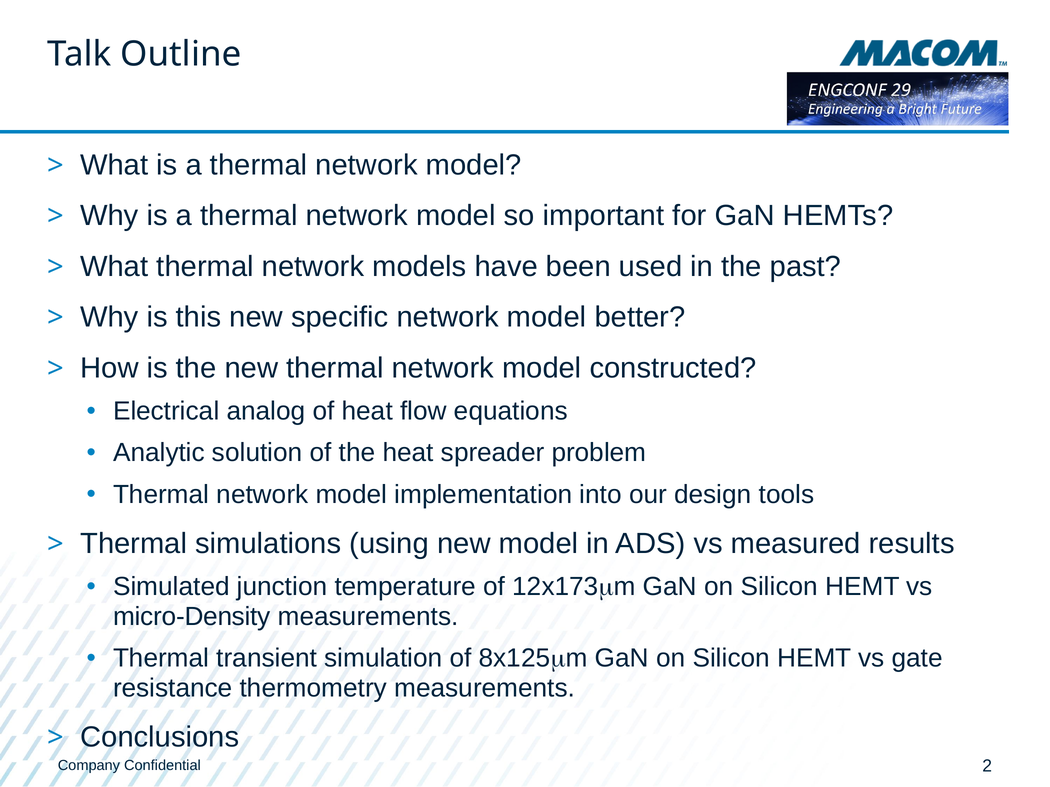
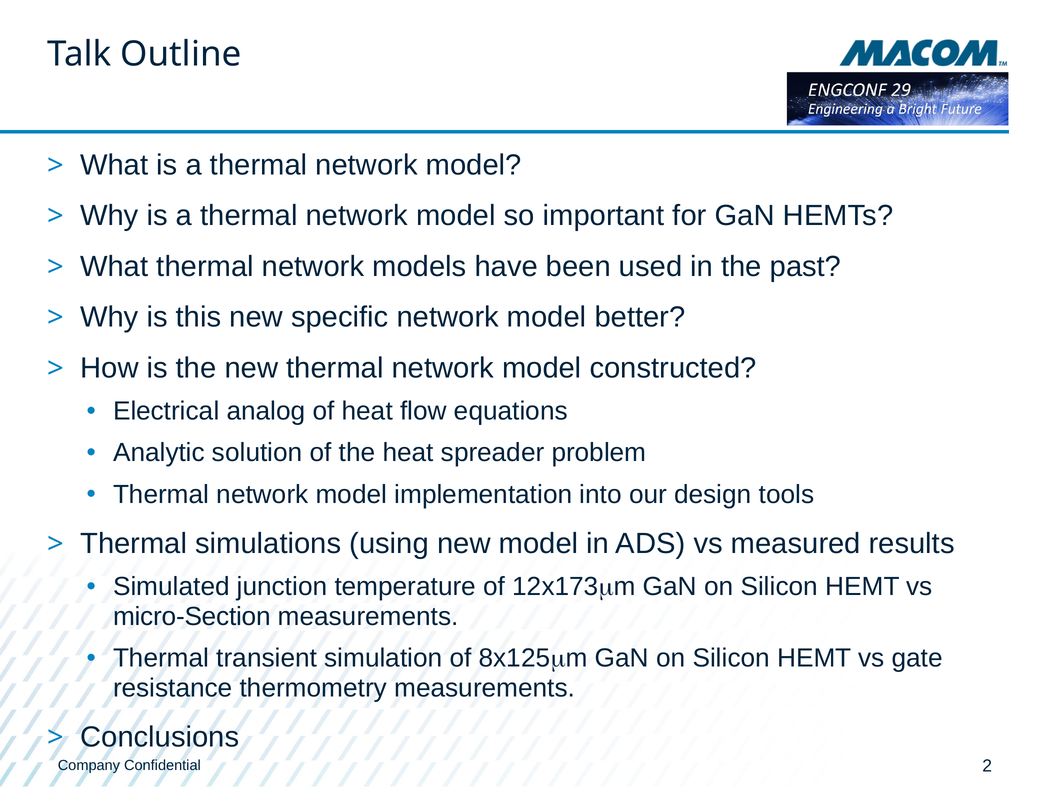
micro-Density: micro-Density -> micro-Section
